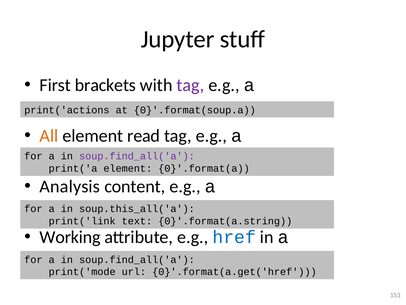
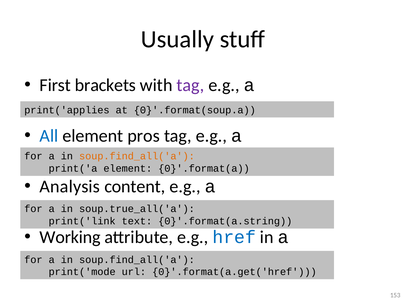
Jupyter: Jupyter -> Usually
print('actions: print('actions -> print('applies
All colour: orange -> blue
read: read -> pros
soup.find_all('a at (137, 156) colour: purple -> orange
soup.this_all('a: soup.this_all('a -> soup.true_all('a
